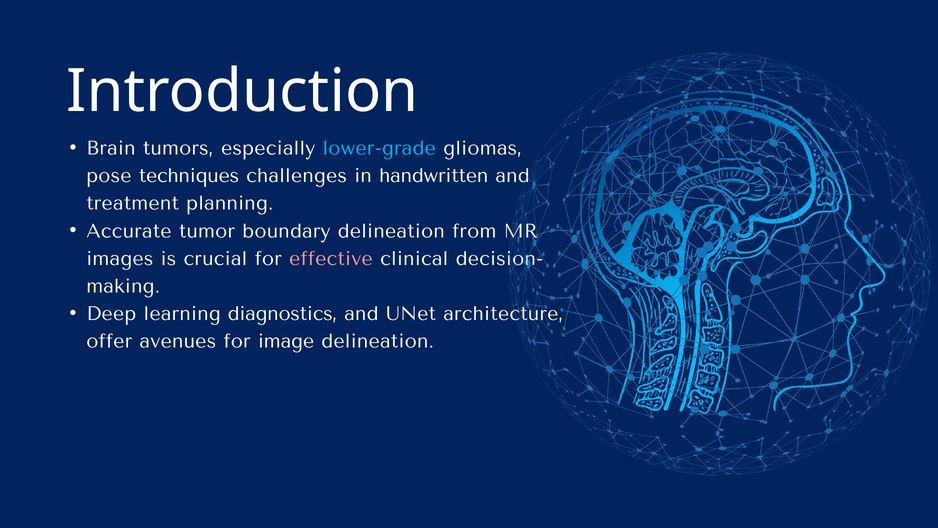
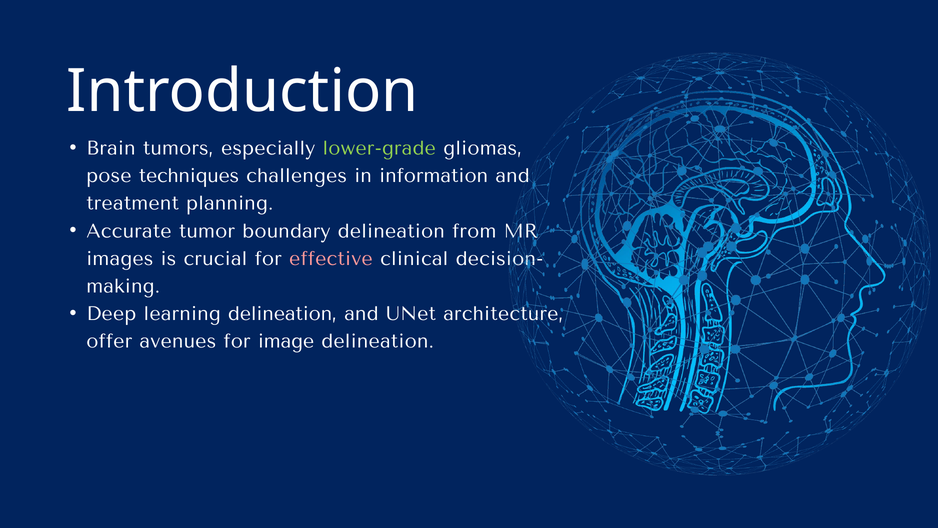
lower-grade colour: light blue -> light green
handwritten: handwritten -> information
learning diagnostics: diagnostics -> delineation
